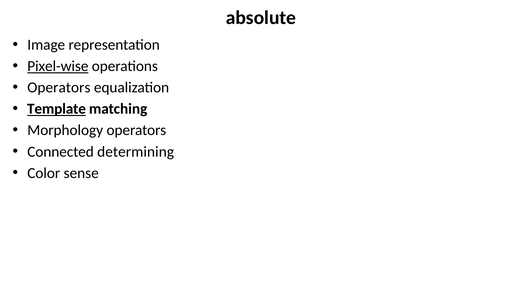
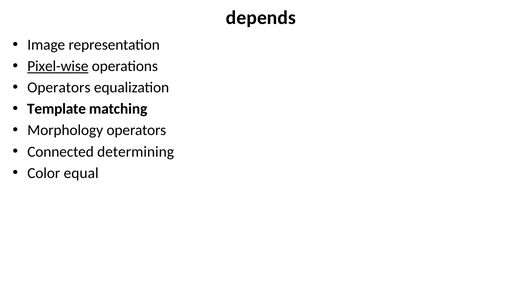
absolute: absolute -> depends
Template underline: present -> none
sense: sense -> equal
